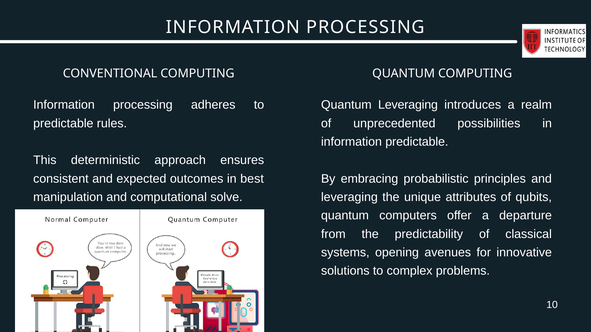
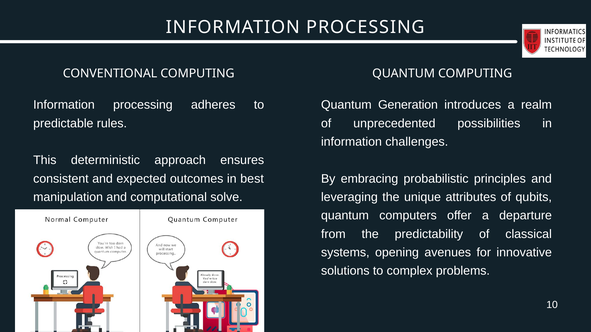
Quantum Leveraging: Leveraging -> Generation
information predictable: predictable -> challenges
